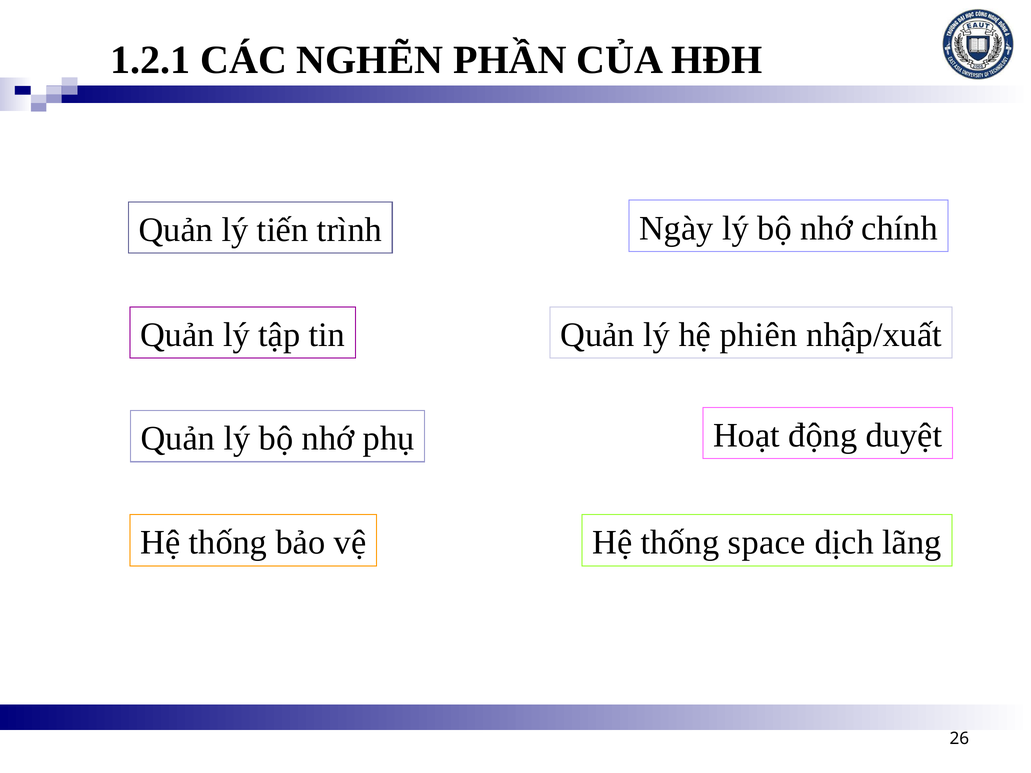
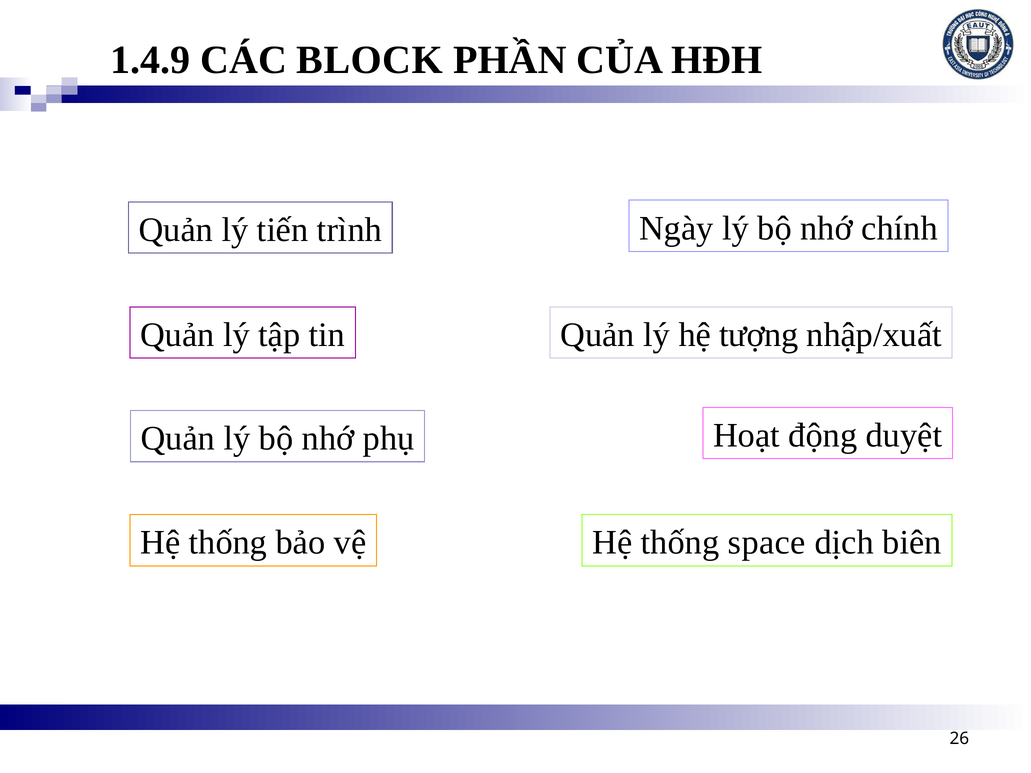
1.2.1: 1.2.1 -> 1.4.9
NGHẼN: NGHẼN -> BLOCK
phiên: phiên -> tượng
lãng: lãng -> biên
